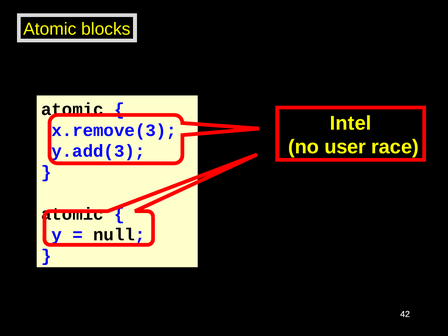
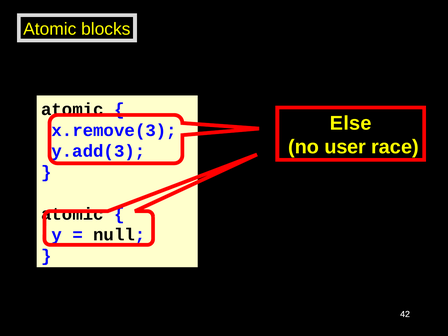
Intel: Intel -> Else
